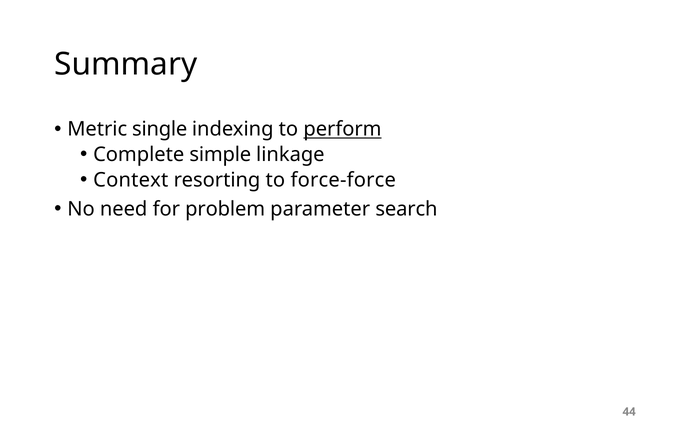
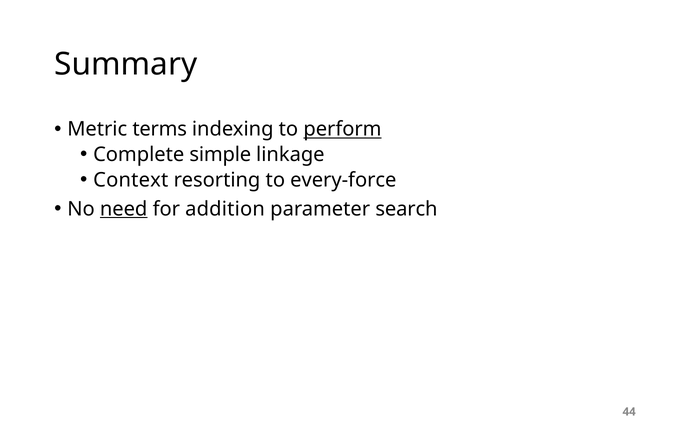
single: single -> terms
force-force: force-force -> every-force
need underline: none -> present
problem: problem -> addition
